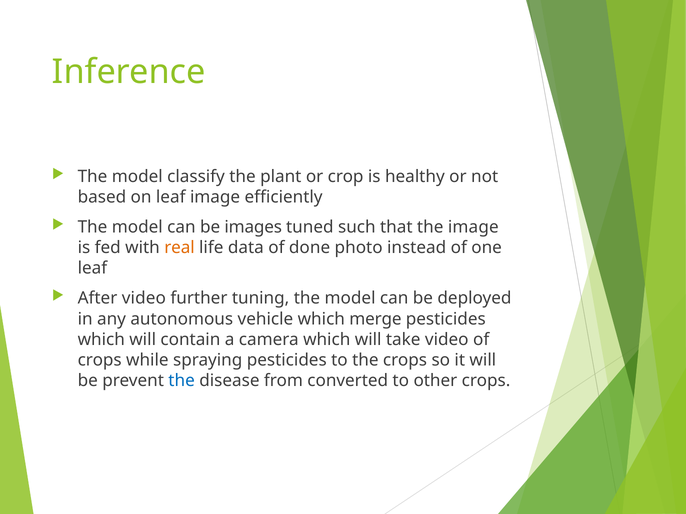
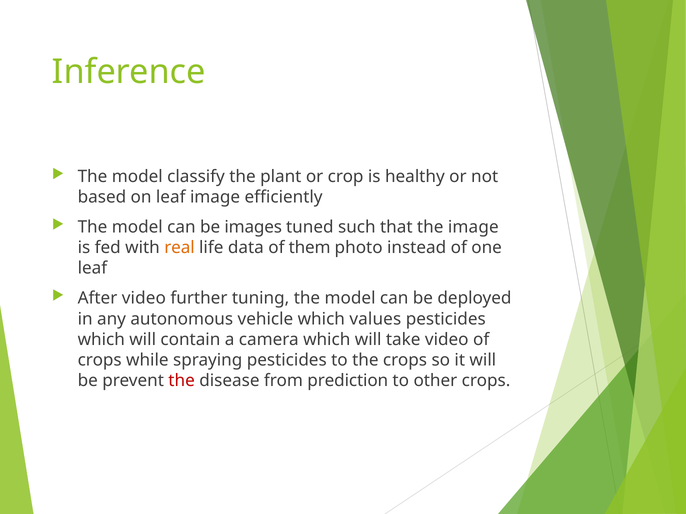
done: done -> them
merge: merge -> values
the at (182, 381) colour: blue -> red
converted: converted -> prediction
